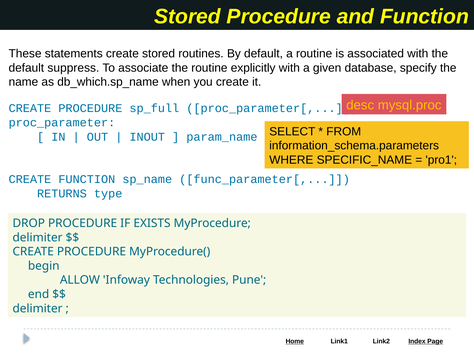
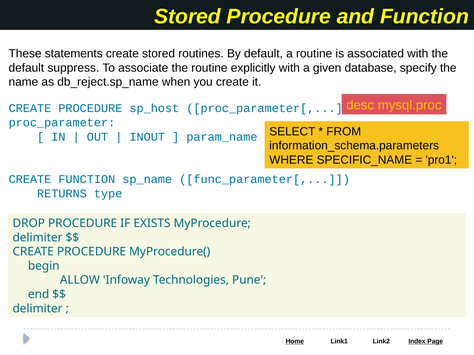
db_which.sp_name: db_which.sp_name -> db_reject.sp_name
sp_full: sp_full -> sp_host
